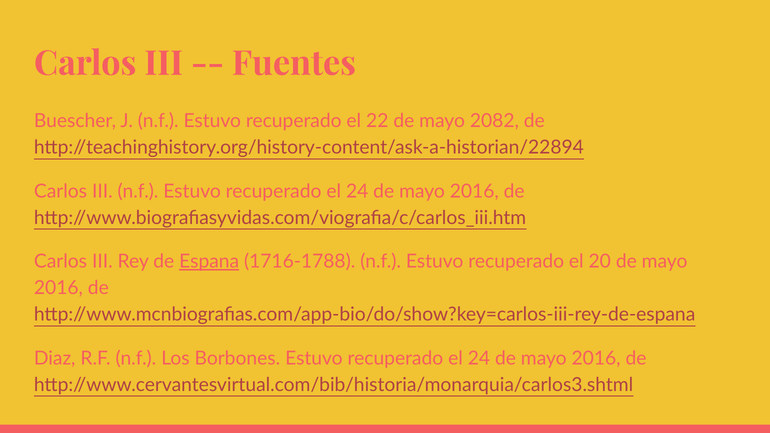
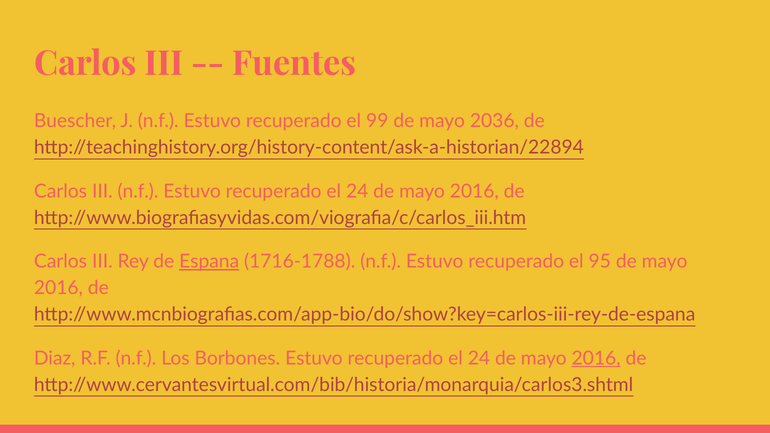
22: 22 -> 99
2082: 2082 -> 2036
20: 20 -> 95
2016 at (596, 358) underline: none -> present
